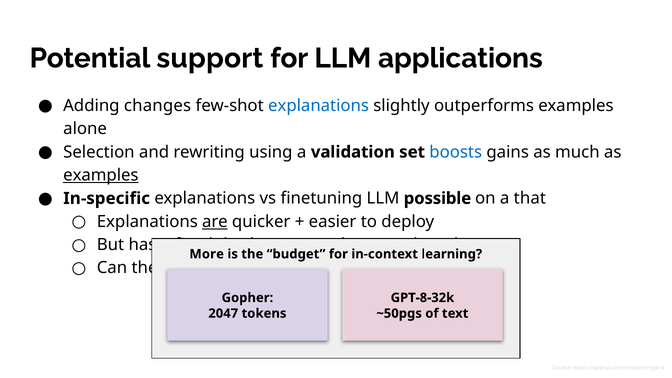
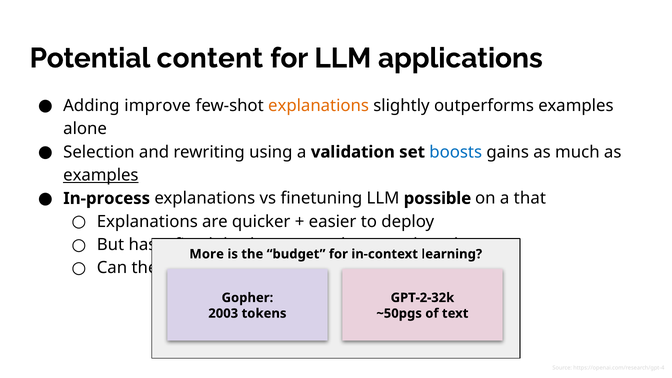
support: support -> content
changes: changes -> improve
explanations at (319, 106) colour: blue -> orange
In-specific: In-specific -> In-process
are underline: present -> none
GPT-8-32k: GPT-8-32k -> GPT-2-32k
2047: 2047 -> 2003
